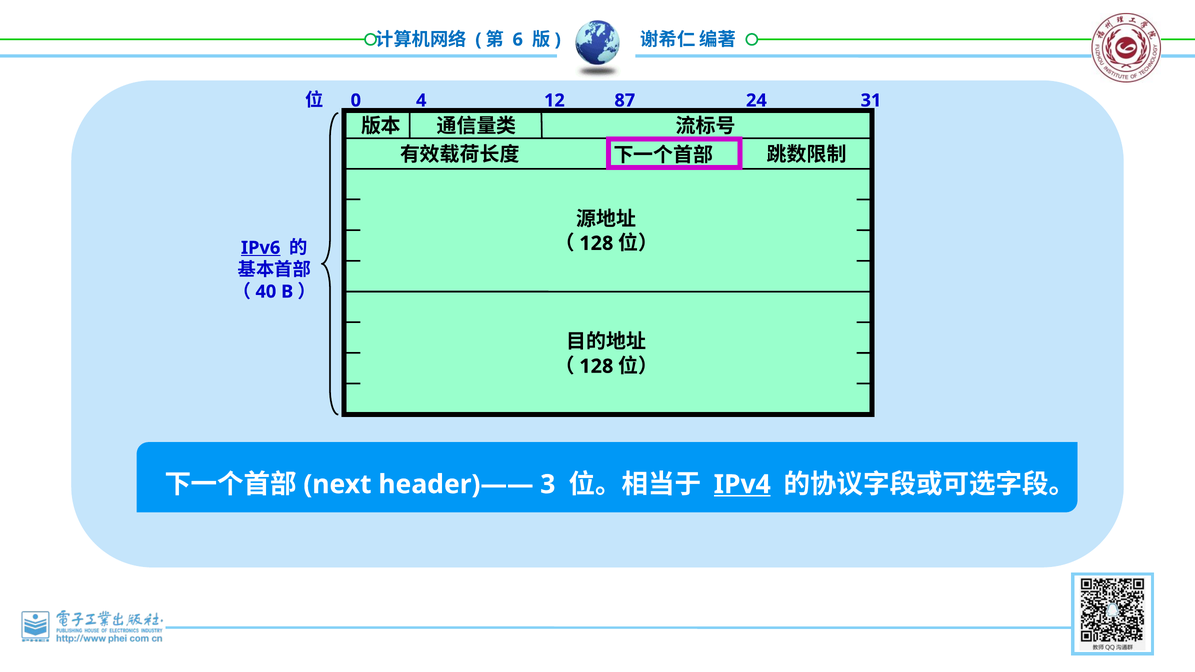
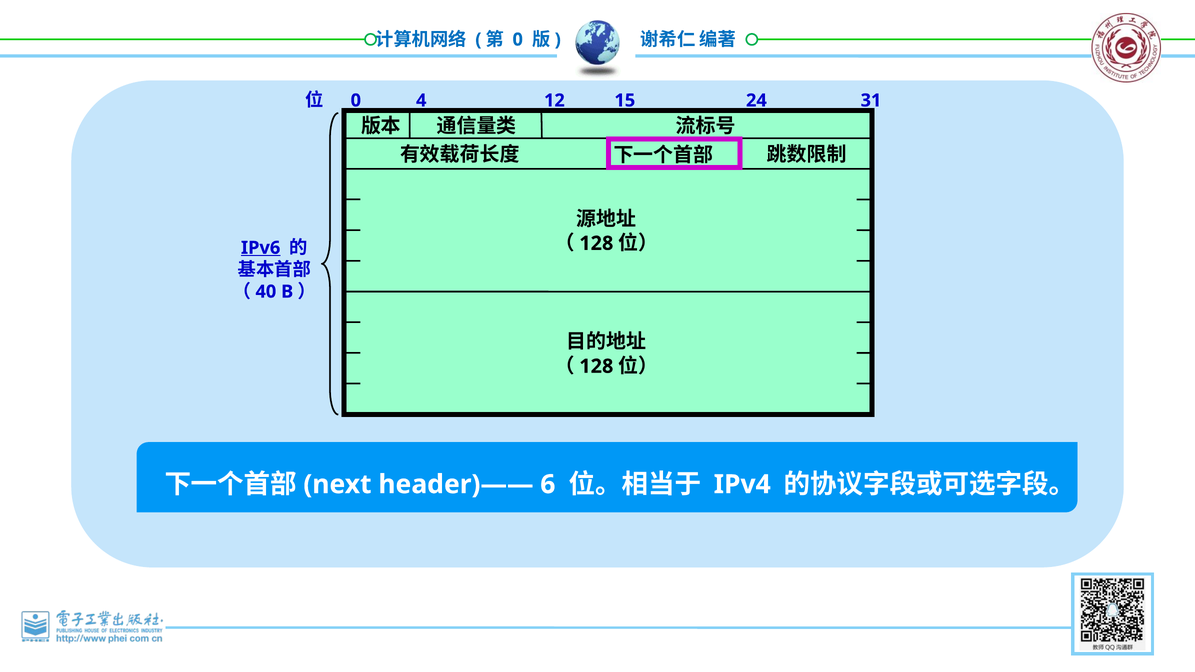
6 at (518, 40): 6 -> 0
87: 87 -> 15
3: 3 -> 6
IPv4 underline: present -> none
